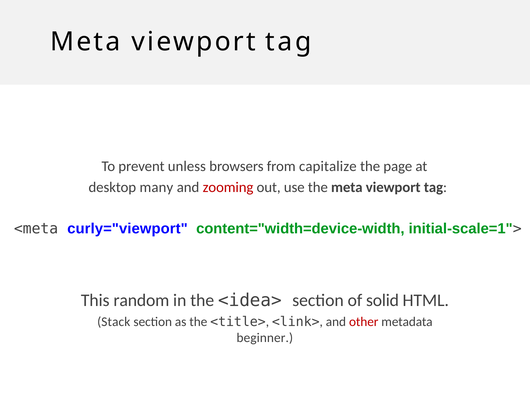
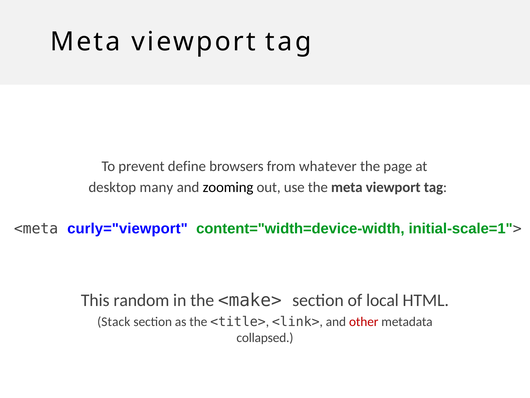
unless: unless -> define
capitalize: capitalize -> whatever
zooming colour: red -> black
<idea>: <idea> -> <make>
solid: solid -> local
beginner: beginner -> collapsed
